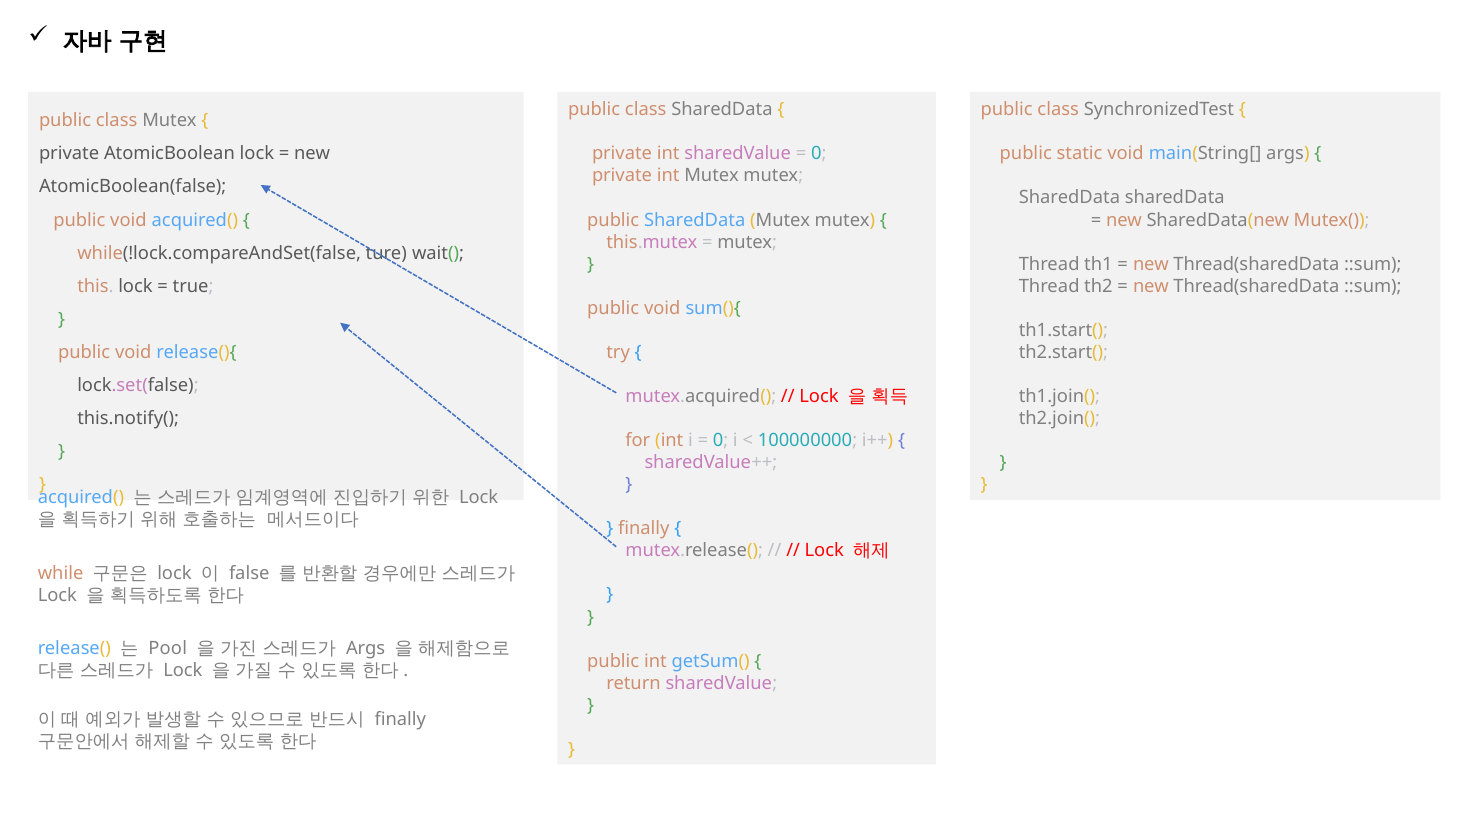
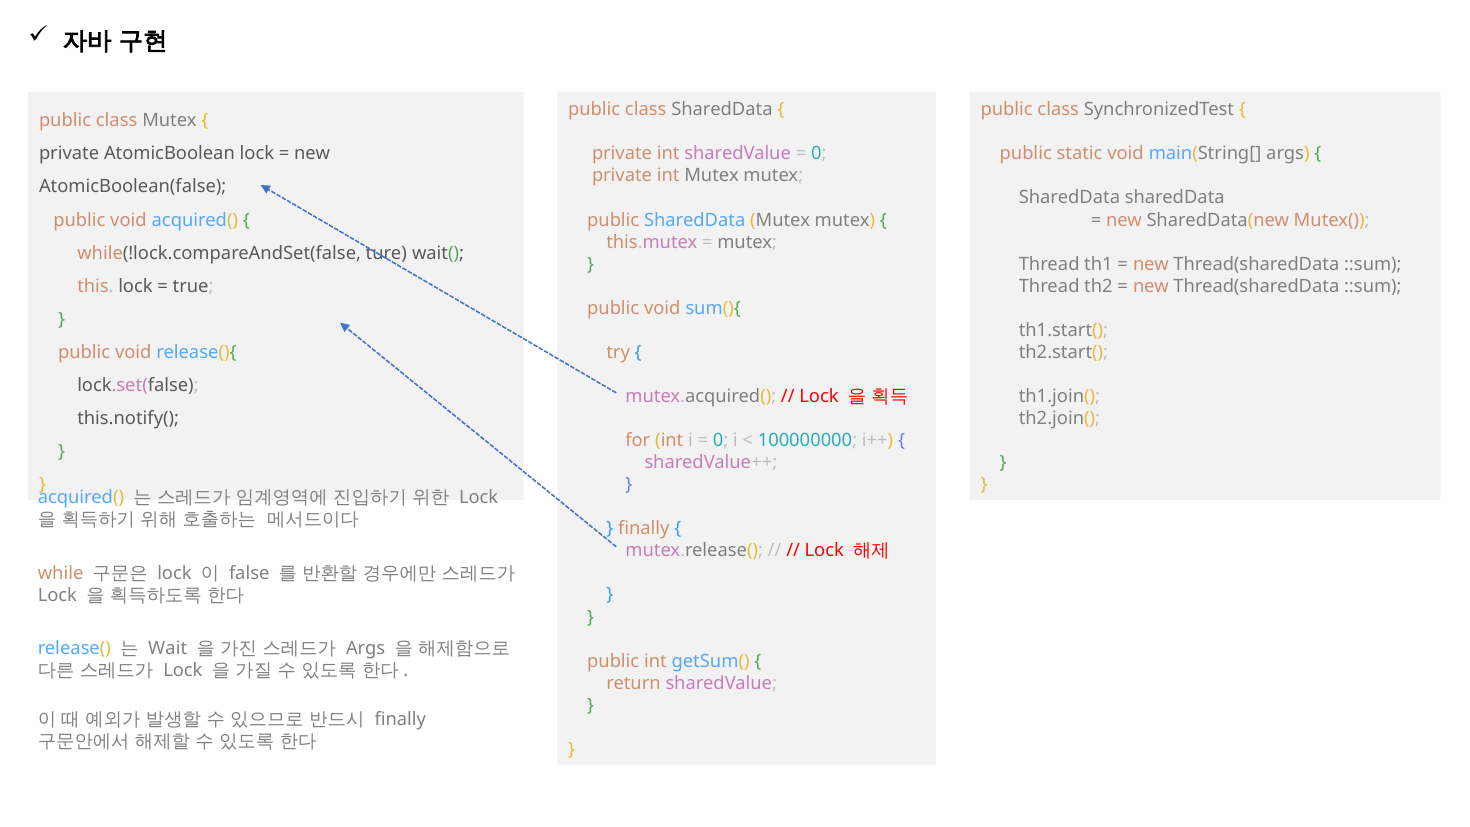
Pool: Pool -> Wait
